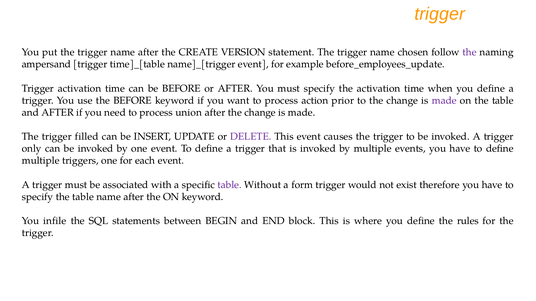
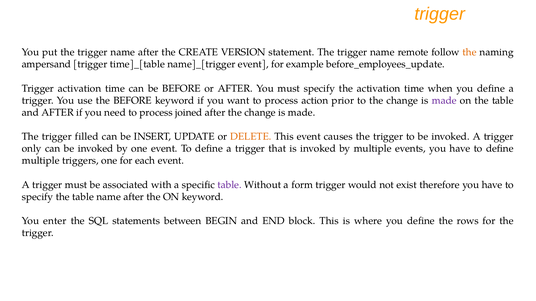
chosen: chosen -> remote
the at (469, 52) colour: purple -> orange
union: union -> joined
DELETE colour: purple -> orange
infile: infile -> enter
rules: rules -> rows
